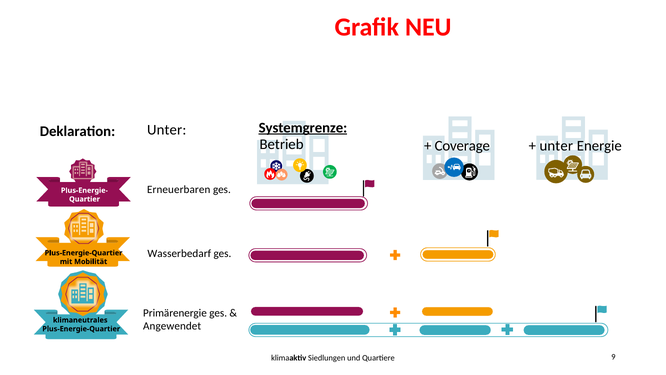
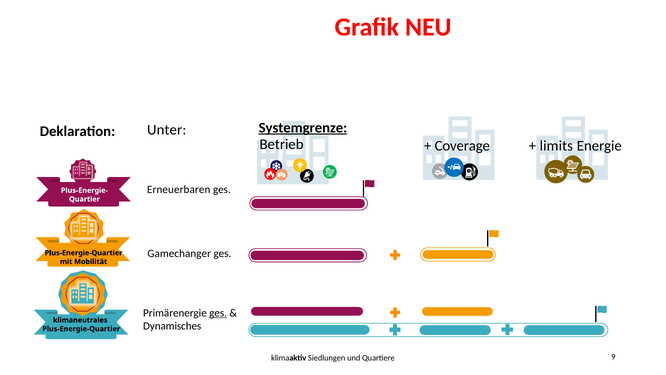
unter at (556, 146): unter -> limits
Wasserbedarf: Wasserbedarf -> Gamechanger
ges at (218, 313) underline: none -> present
Angewendet: Angewendet -> Dynamisches
